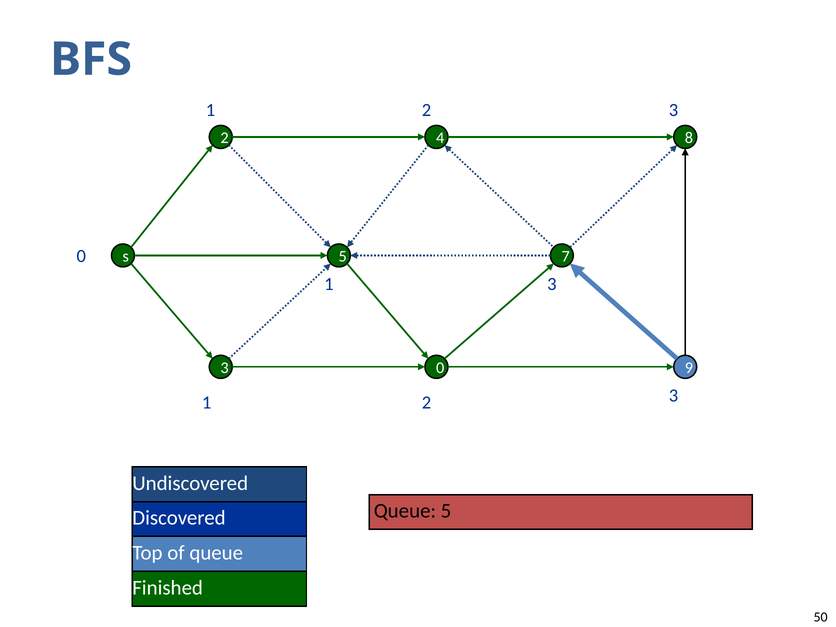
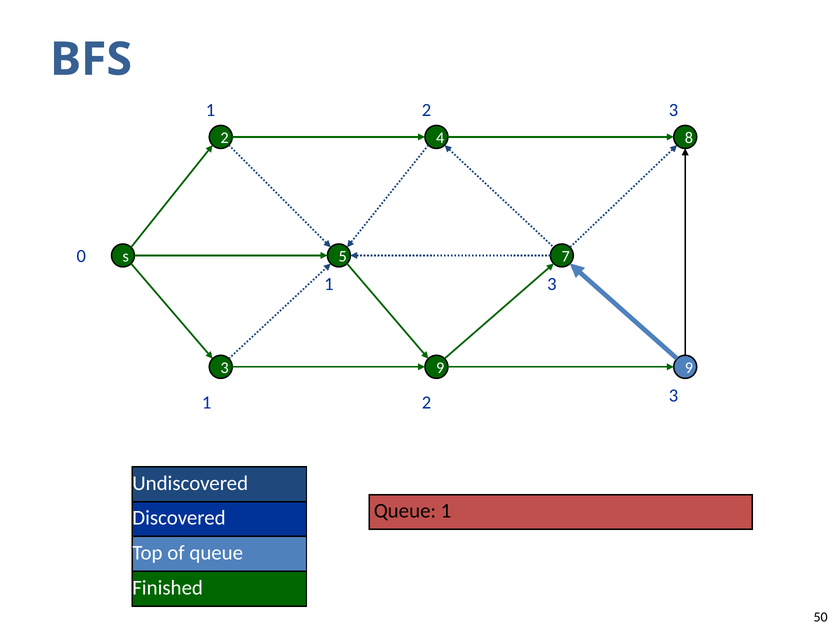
3 0: 0 -> 9
Queue 5: 5 -> 1
